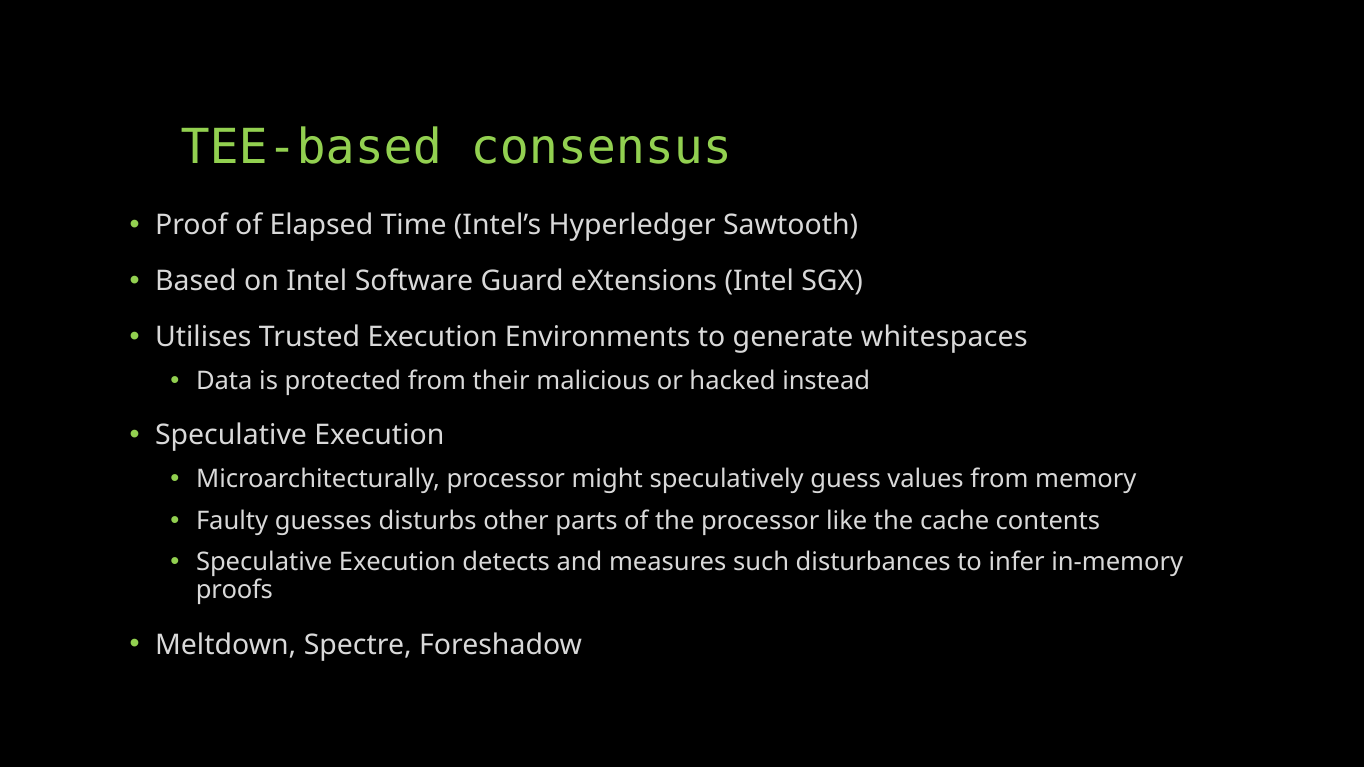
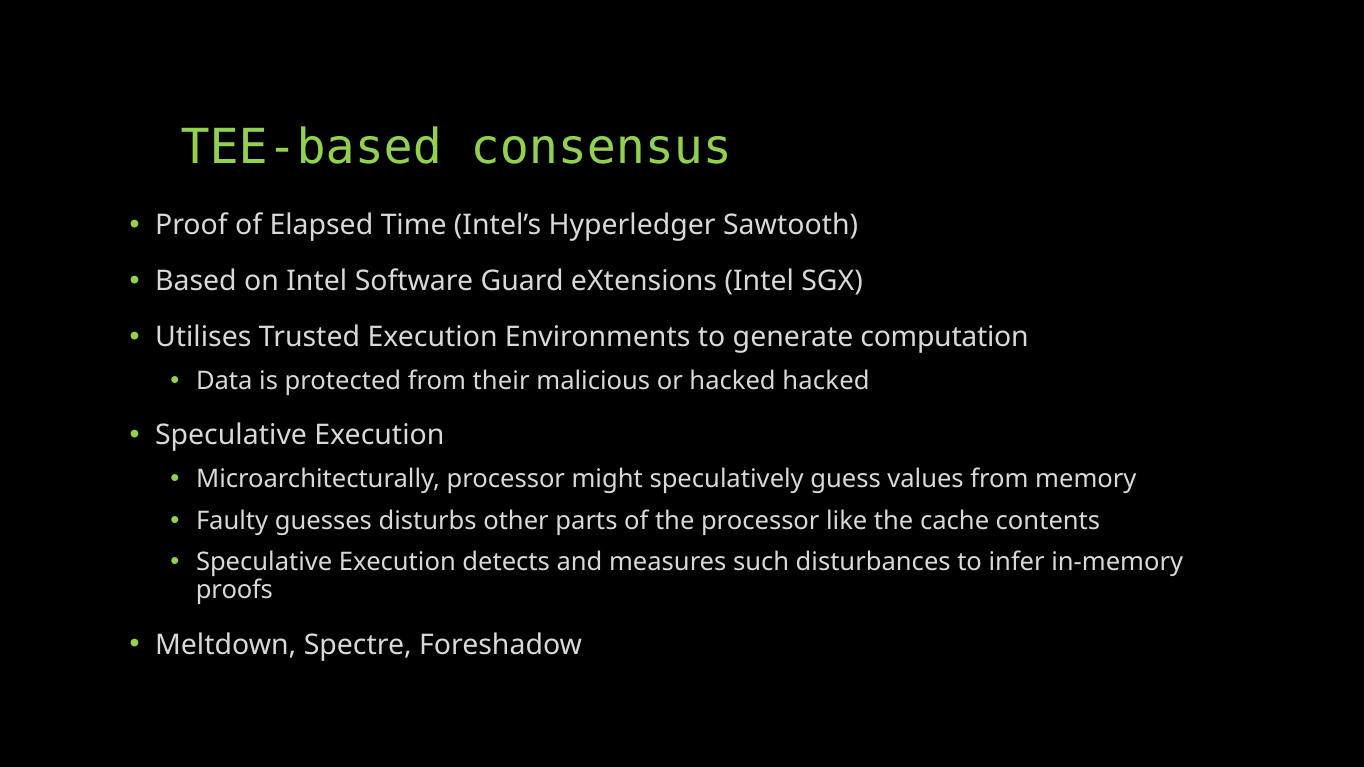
whitespaces: whitespaces -> computation
hacked instead: instead -> hacked
